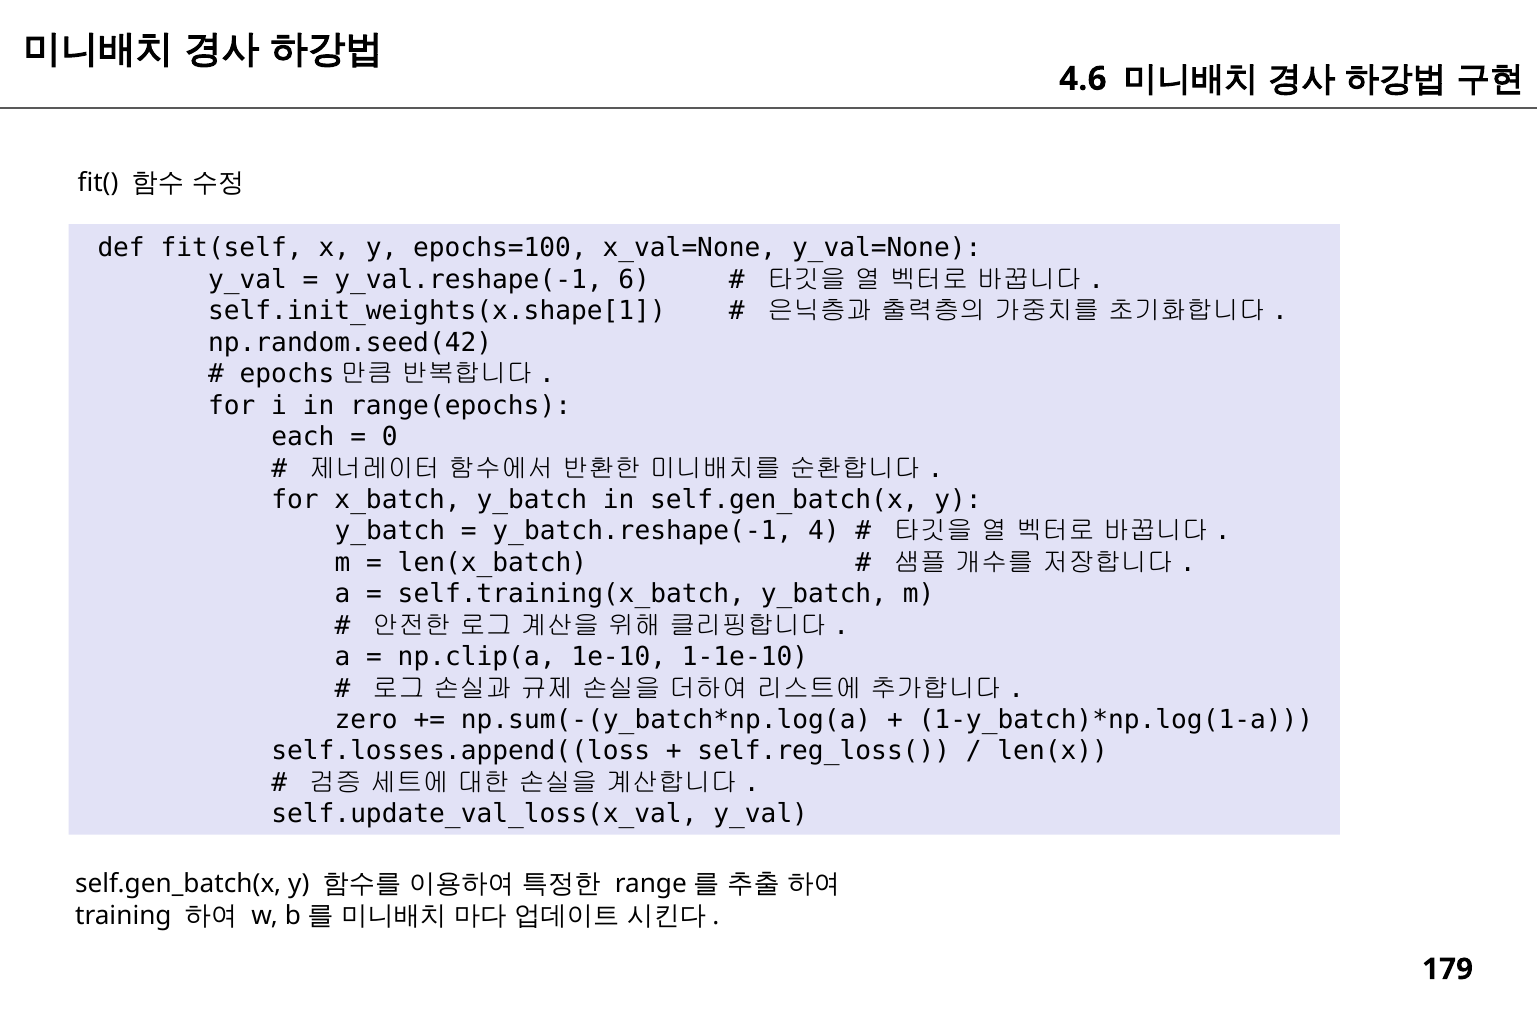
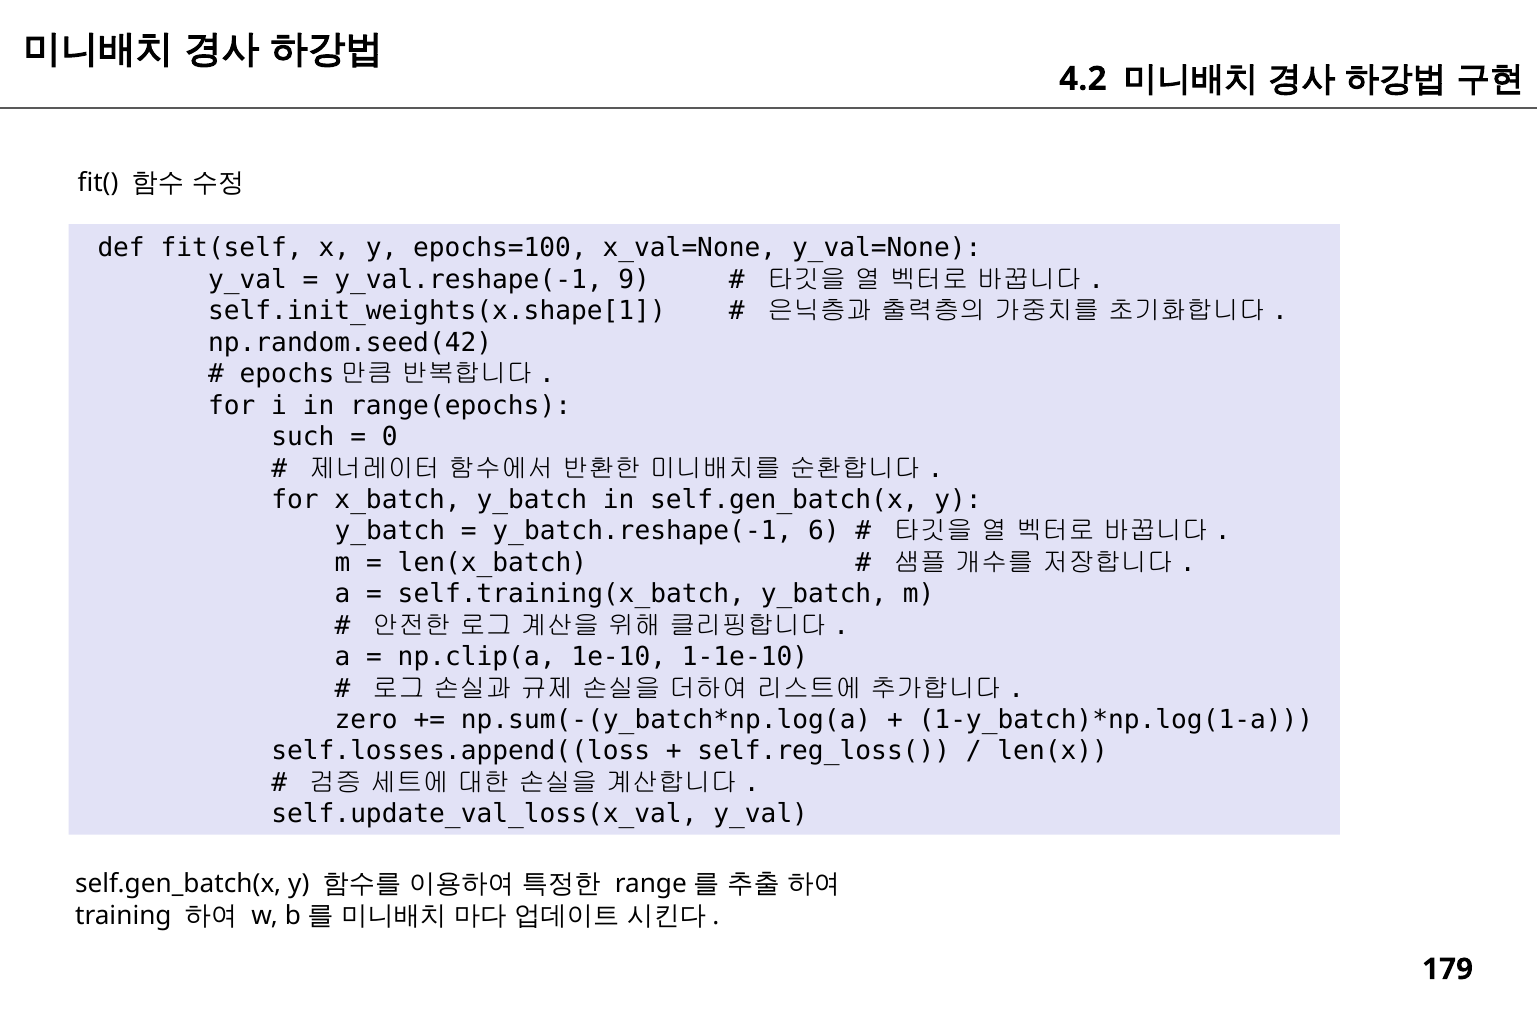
4.6: 4.6 -> 4.2
6: 6 -> 9
each: each -> such
4: 4 -> 6
